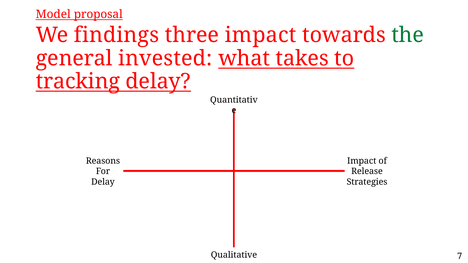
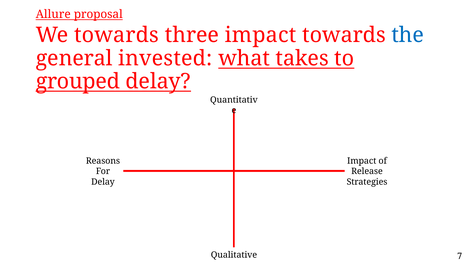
Model: Model -> Allure
We findings: findings -> towards
the colour: green -> blue
tracking: tracking -> grouped
